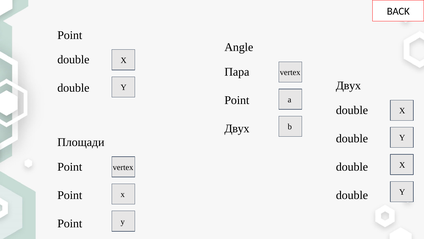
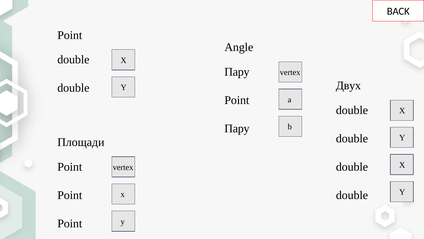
Пара at (237, 72): Пара -> Пару
Двух at (237, 128): Двух -> Пару
